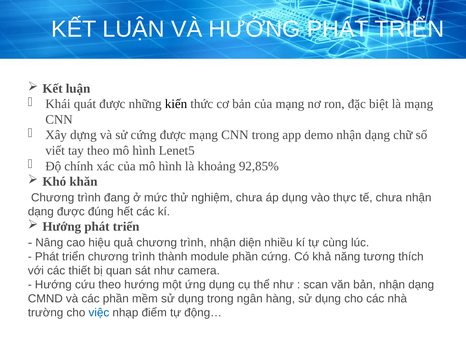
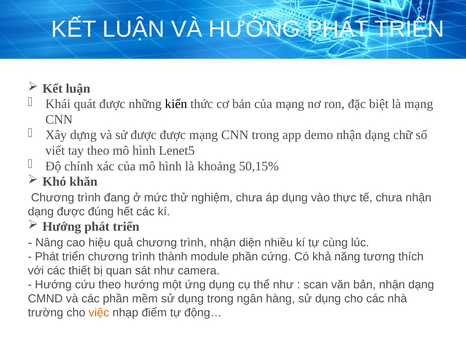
sử cứng: cứng -> được
92,85%: 92,85% -> 50,15%
việc colour: blue -> orange
